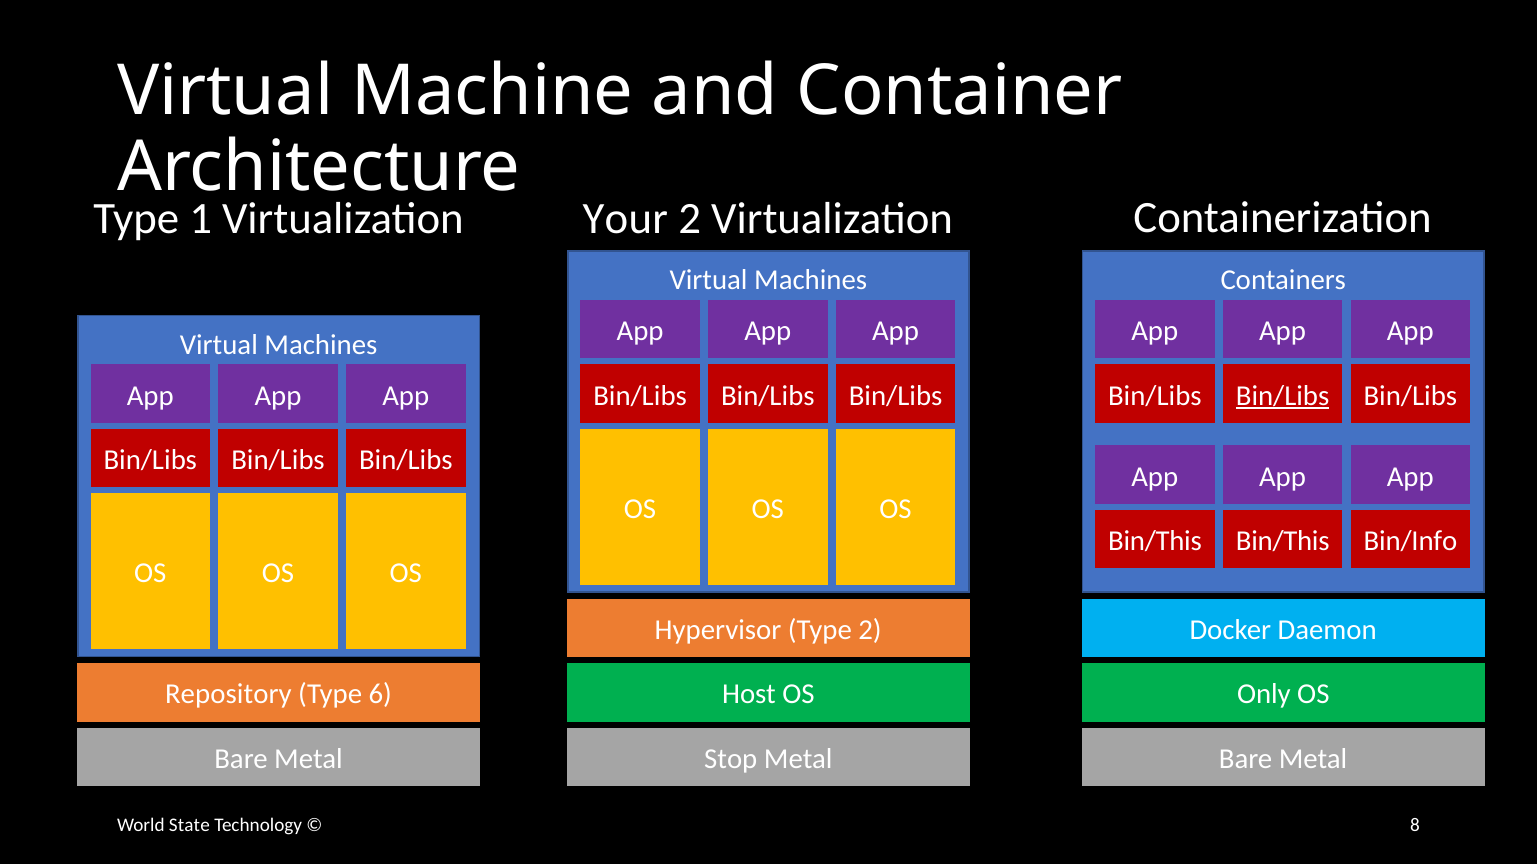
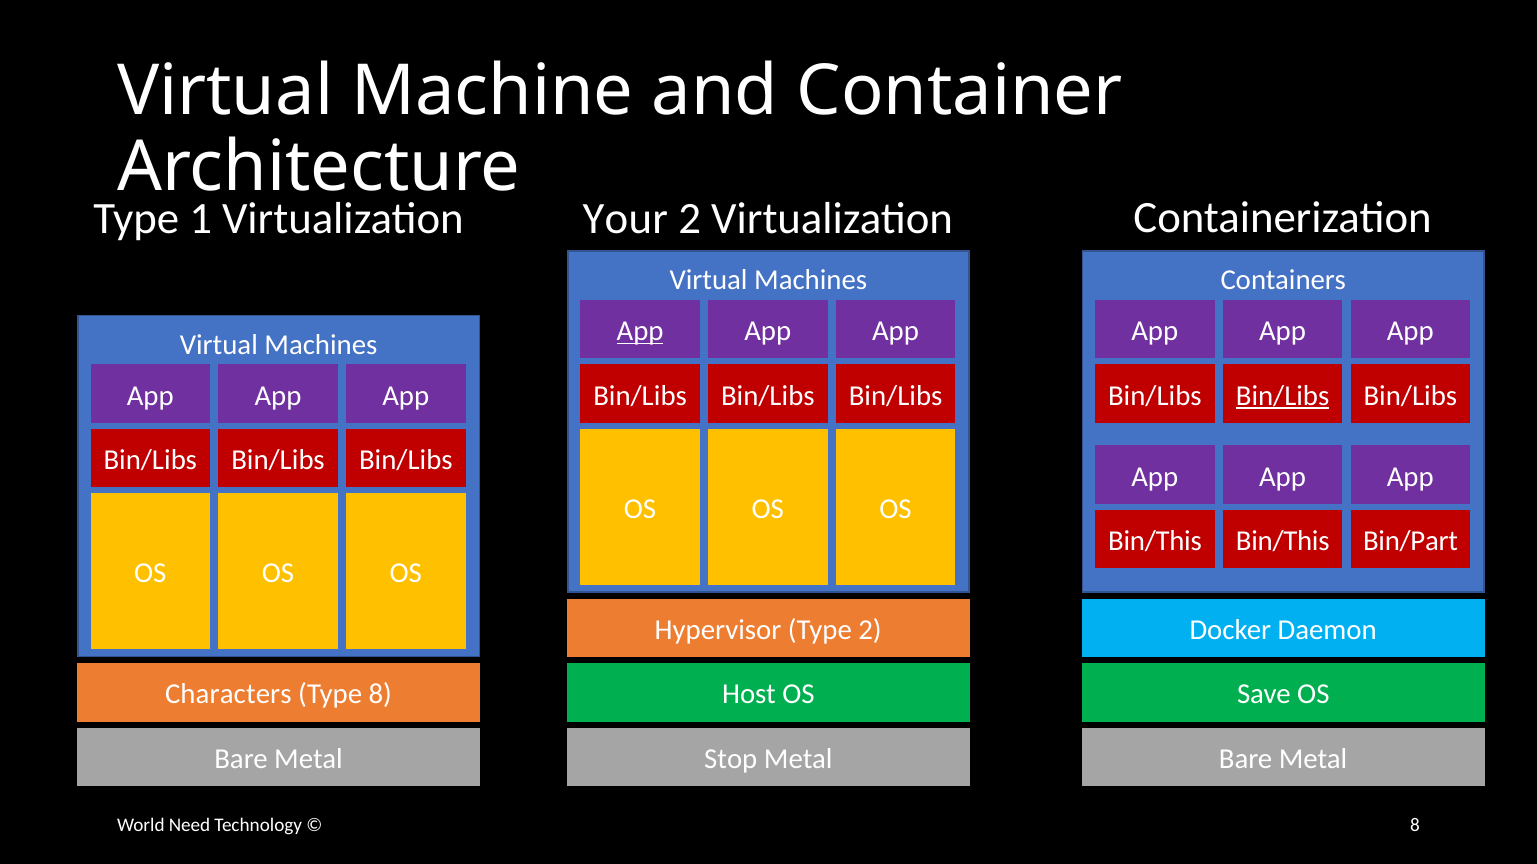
App at (640, 331) underline: none -> present
Bin/Info: Bin/Info -> Bin/Part
Repository: Repository -> Characters
Type 6: 6 -> 8
Only: Only -> Save
State: State -> Need
